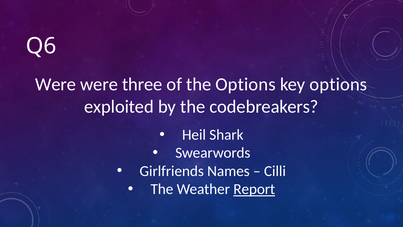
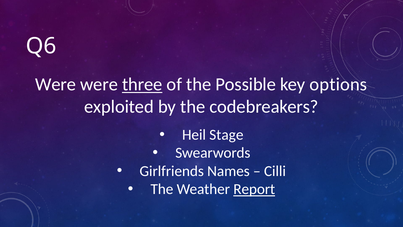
three underline: none -> present
the Options: Options -> Possible
Shark: Shark -> Stage
